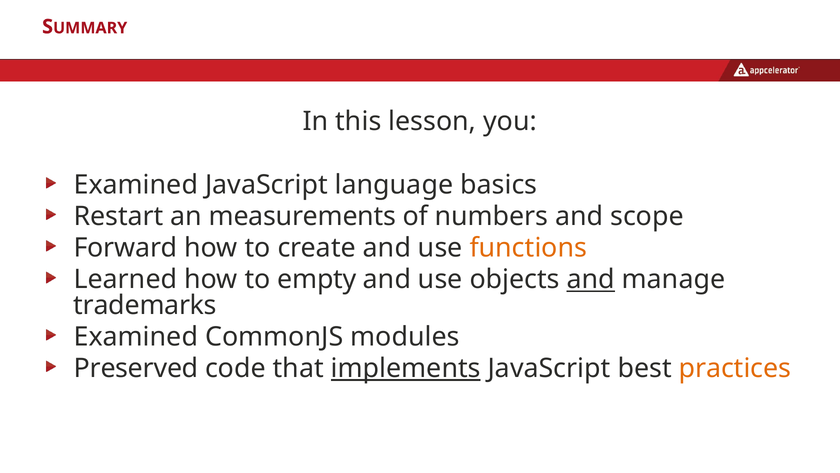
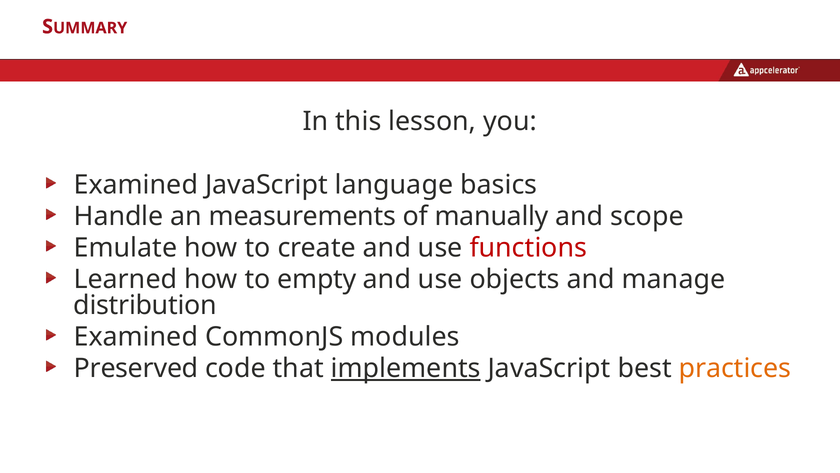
Restart: Restart -> Handle
numbers: numbers -> manually
Forward: Forward -> Emulate
functions colour: orange -> red
and at (591, 279) underline: present -> none
trademarks: trademarks -> distribution
